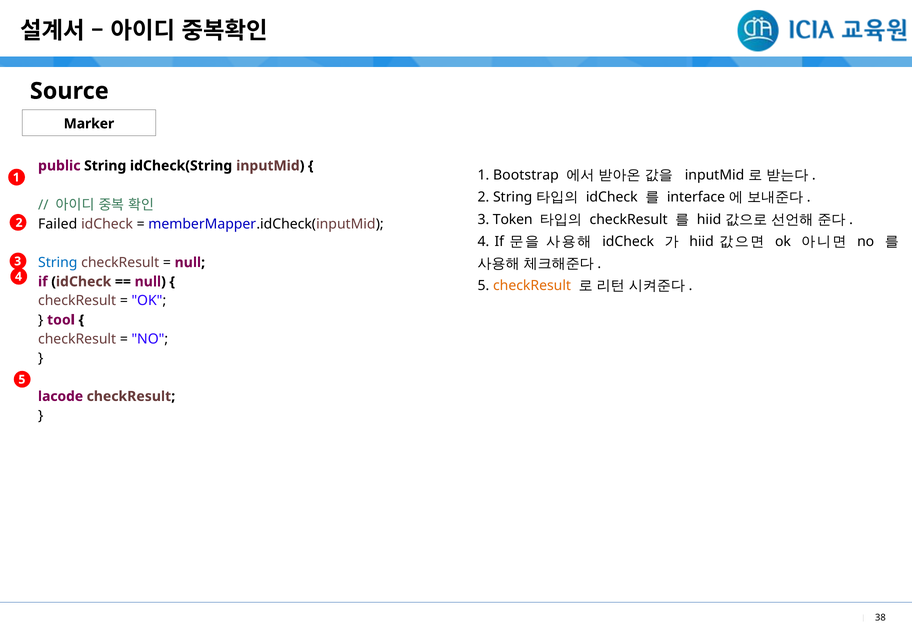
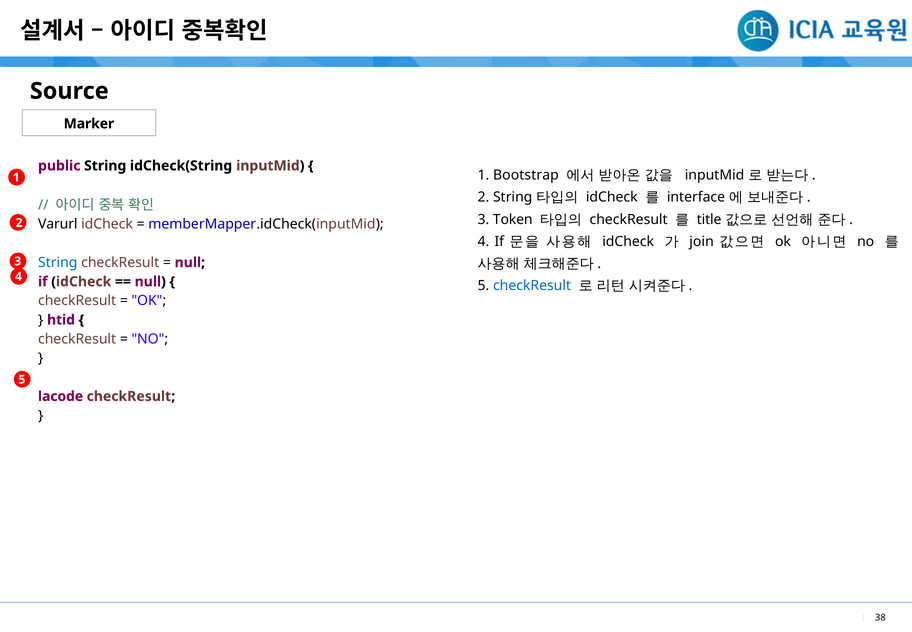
hiid at (709, 219): hiid -> title
Failed: Failed -> Varurl
hiid at (702, 241): hiid -> join
checkResult at (532, 285) colour: orange -> blue
tool: tool -> htid
